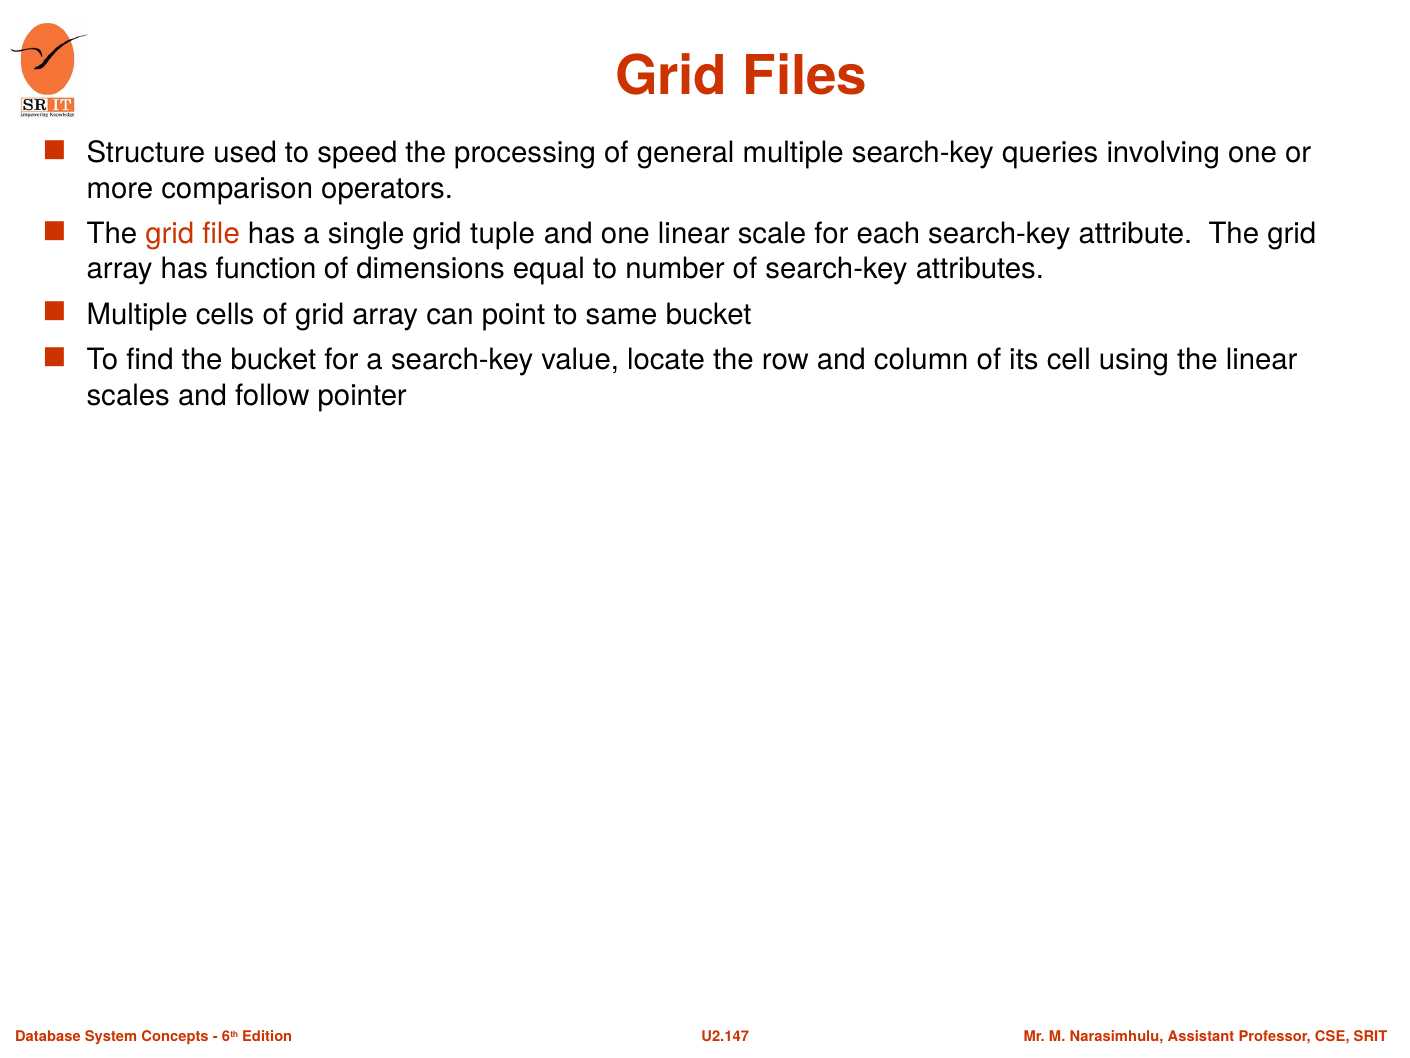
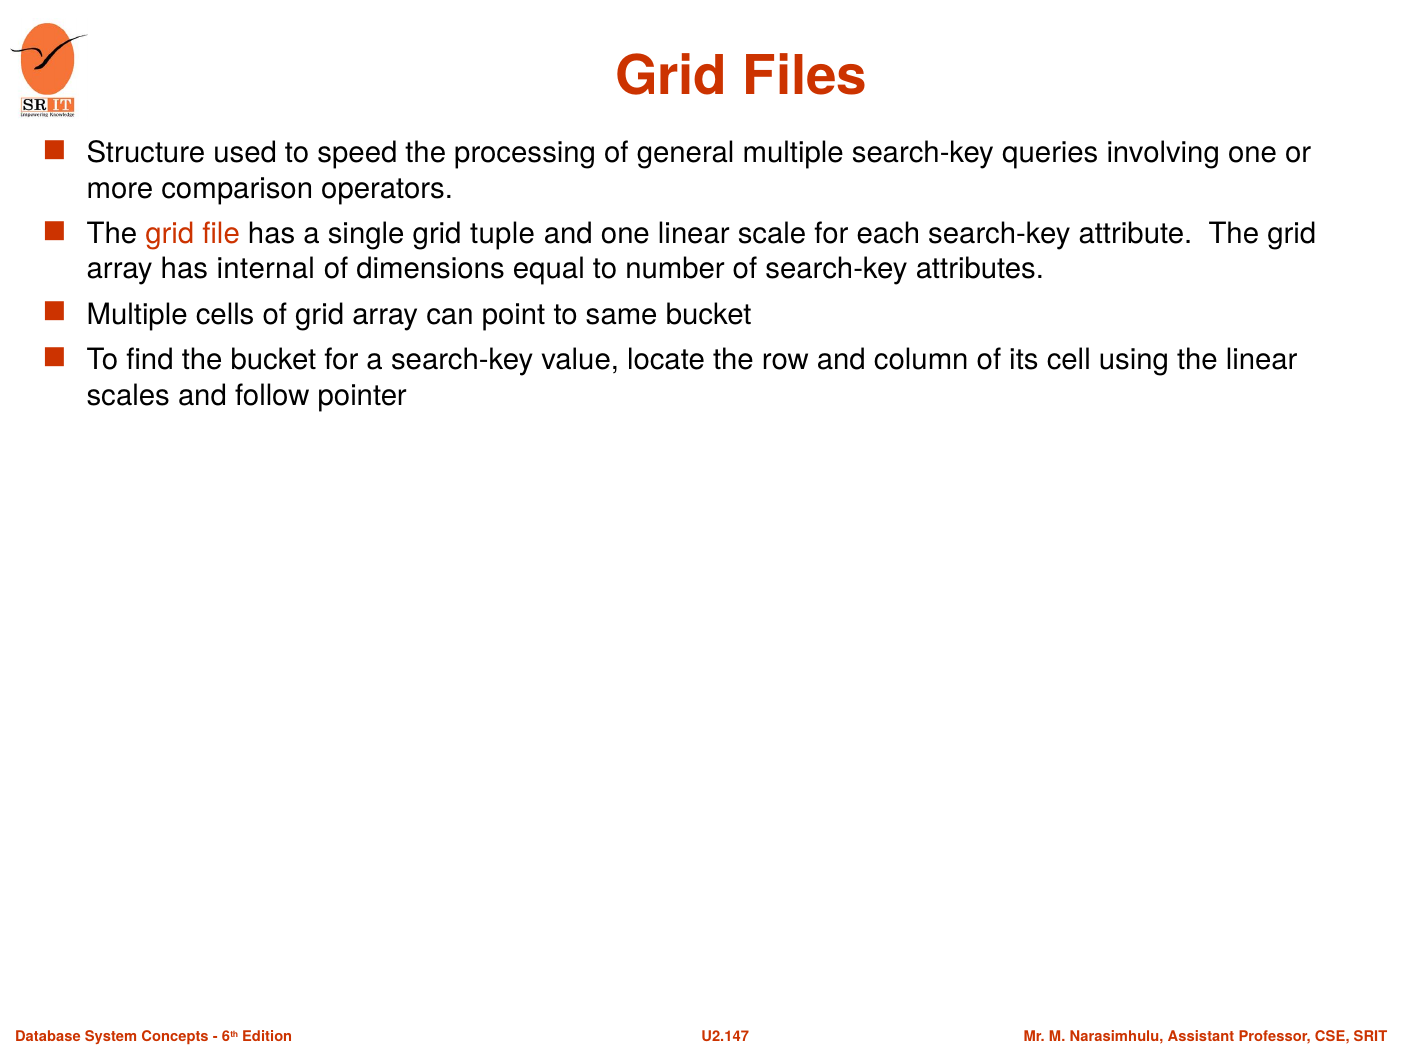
function: function -> internal
